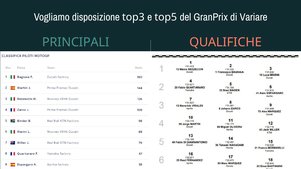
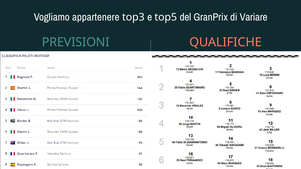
disposizione: disposizione -> appartenere
PRINCIPALI: PRINCIPALI -> PREVISIONI
